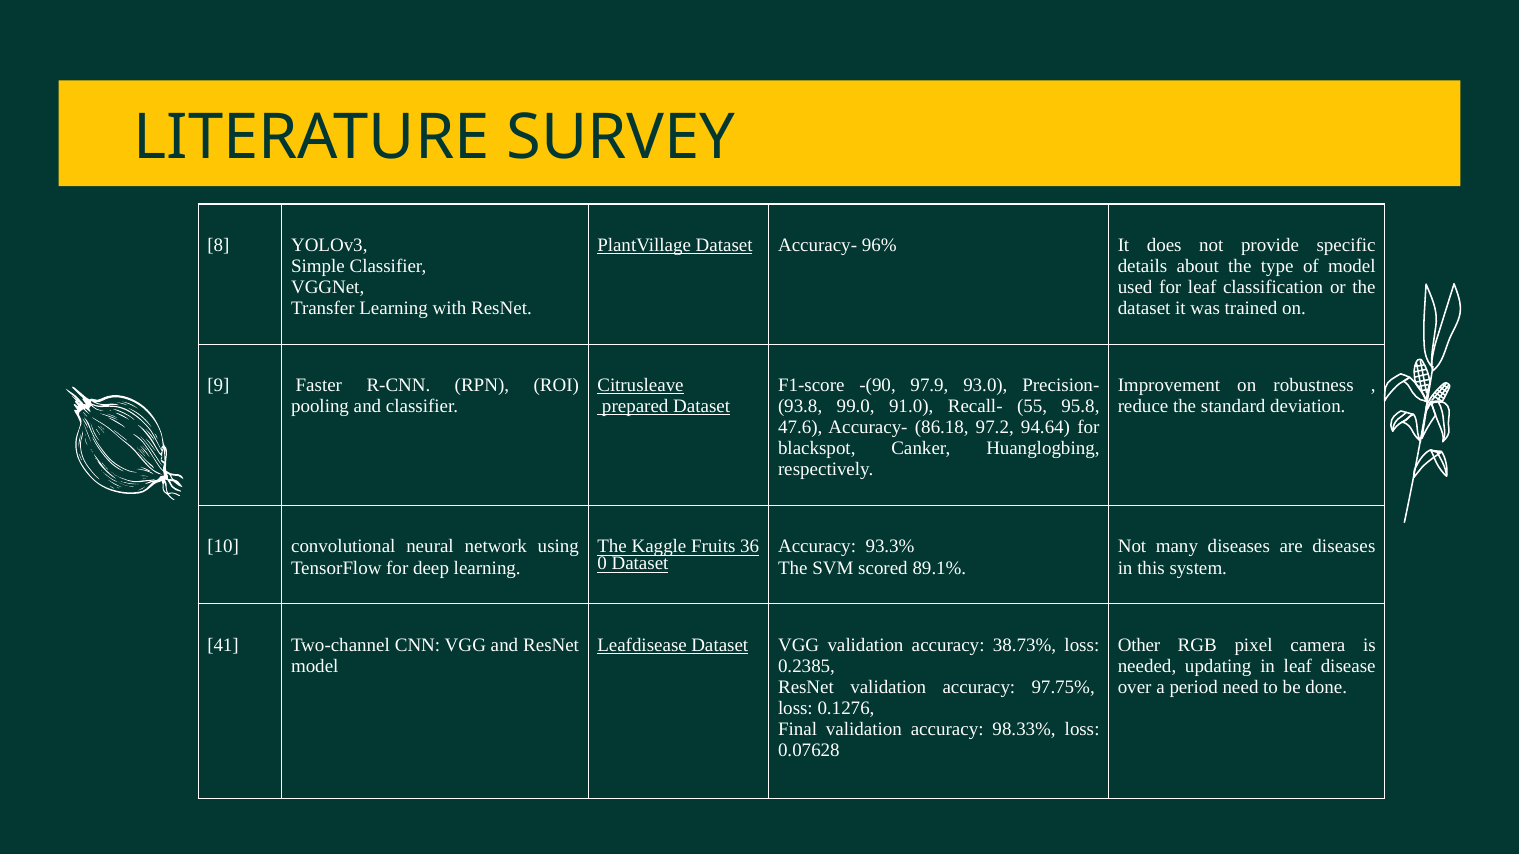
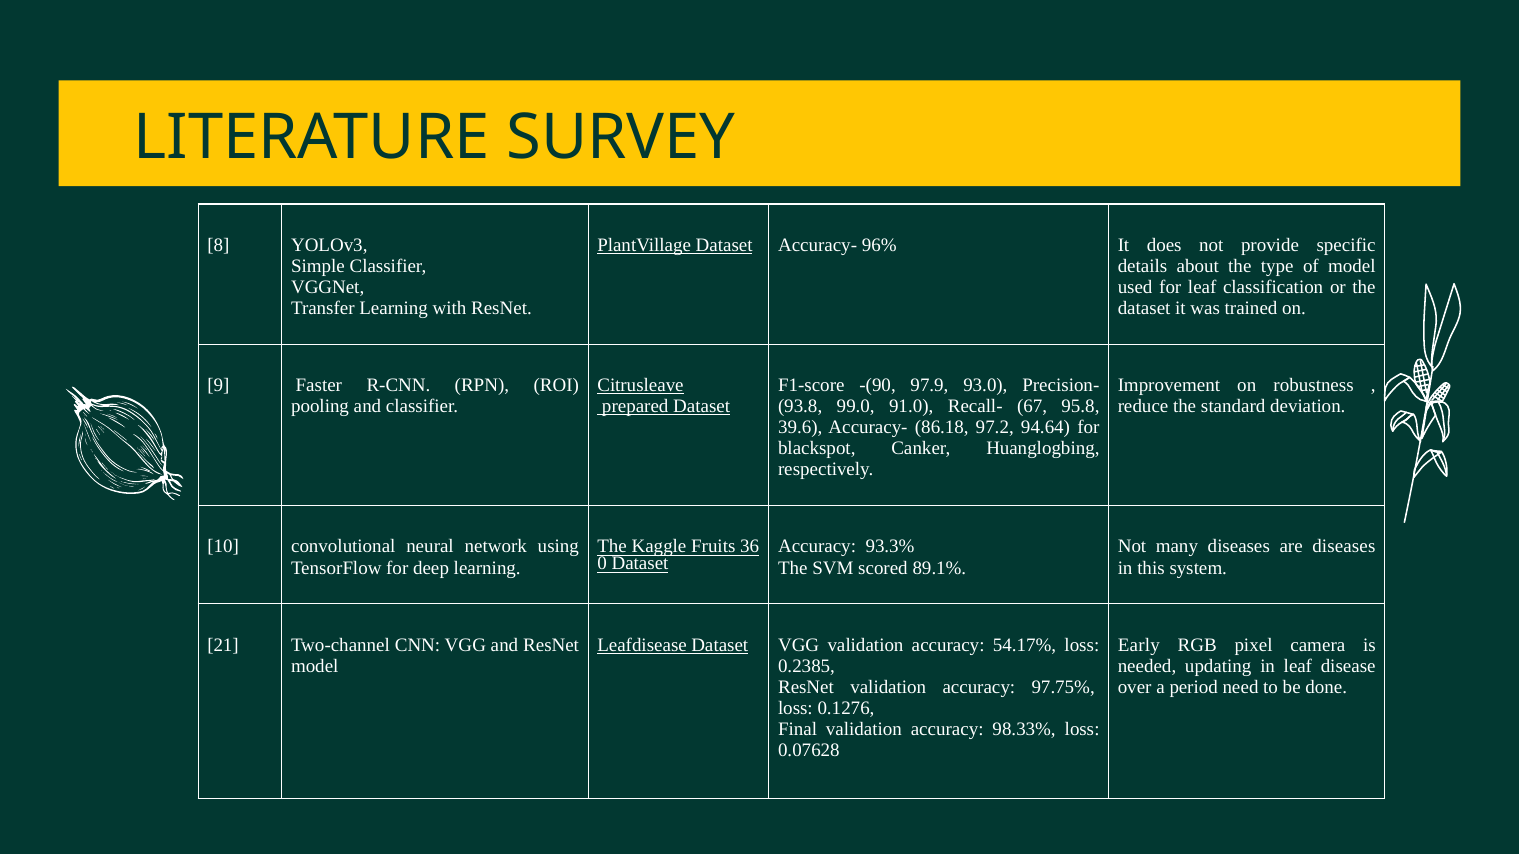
55: 55 -> 67
47.6: 47.6 -> 39.6
41: 41 -> 21
38.73%: 38.73% -> 54.17%
Other: Other -> Early
